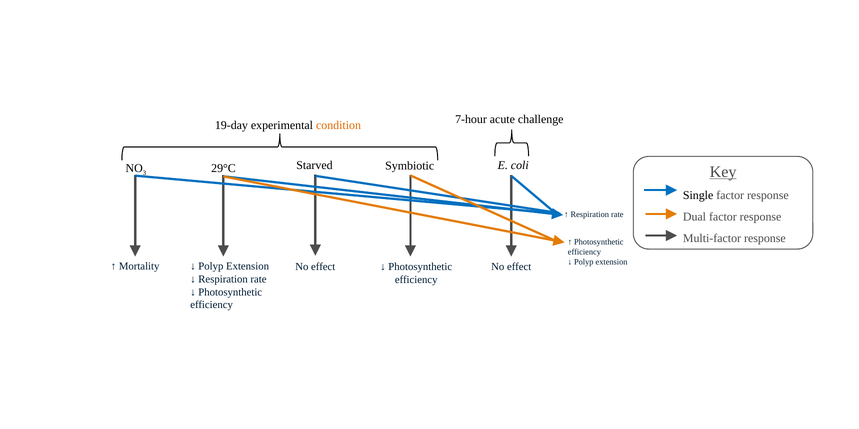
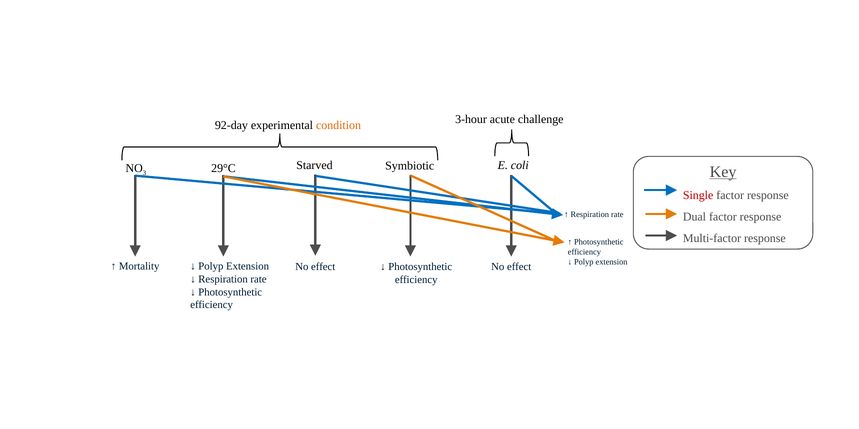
7-hour: 7-hour -> 3-hour
19-day: 19-day -> 92-day
Single colour: black -> red
